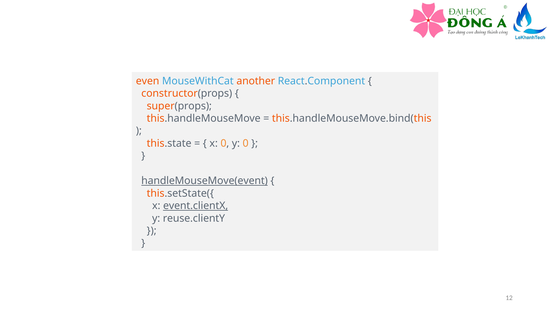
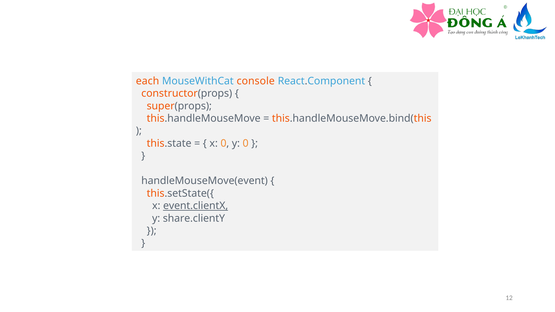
even: even -> each
another: another -> console
handleMouseMove(event underline: present -> none
reuse.clientY: reuse.clientY -> share.clientY
